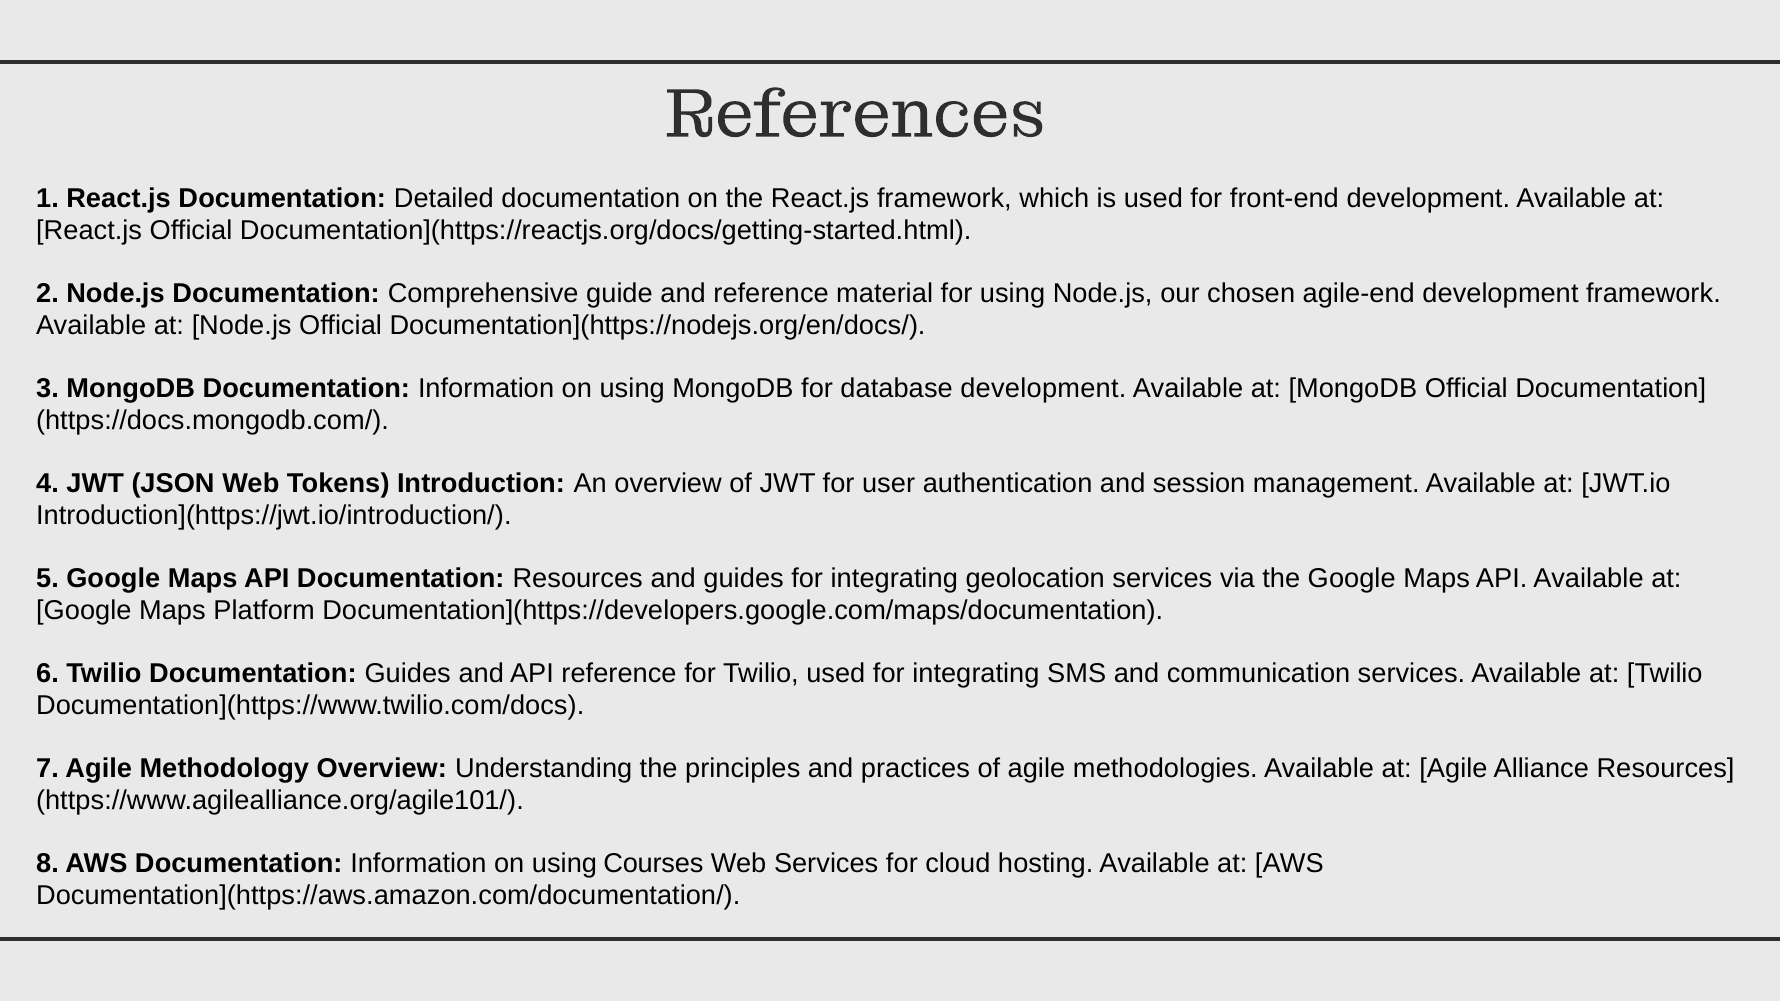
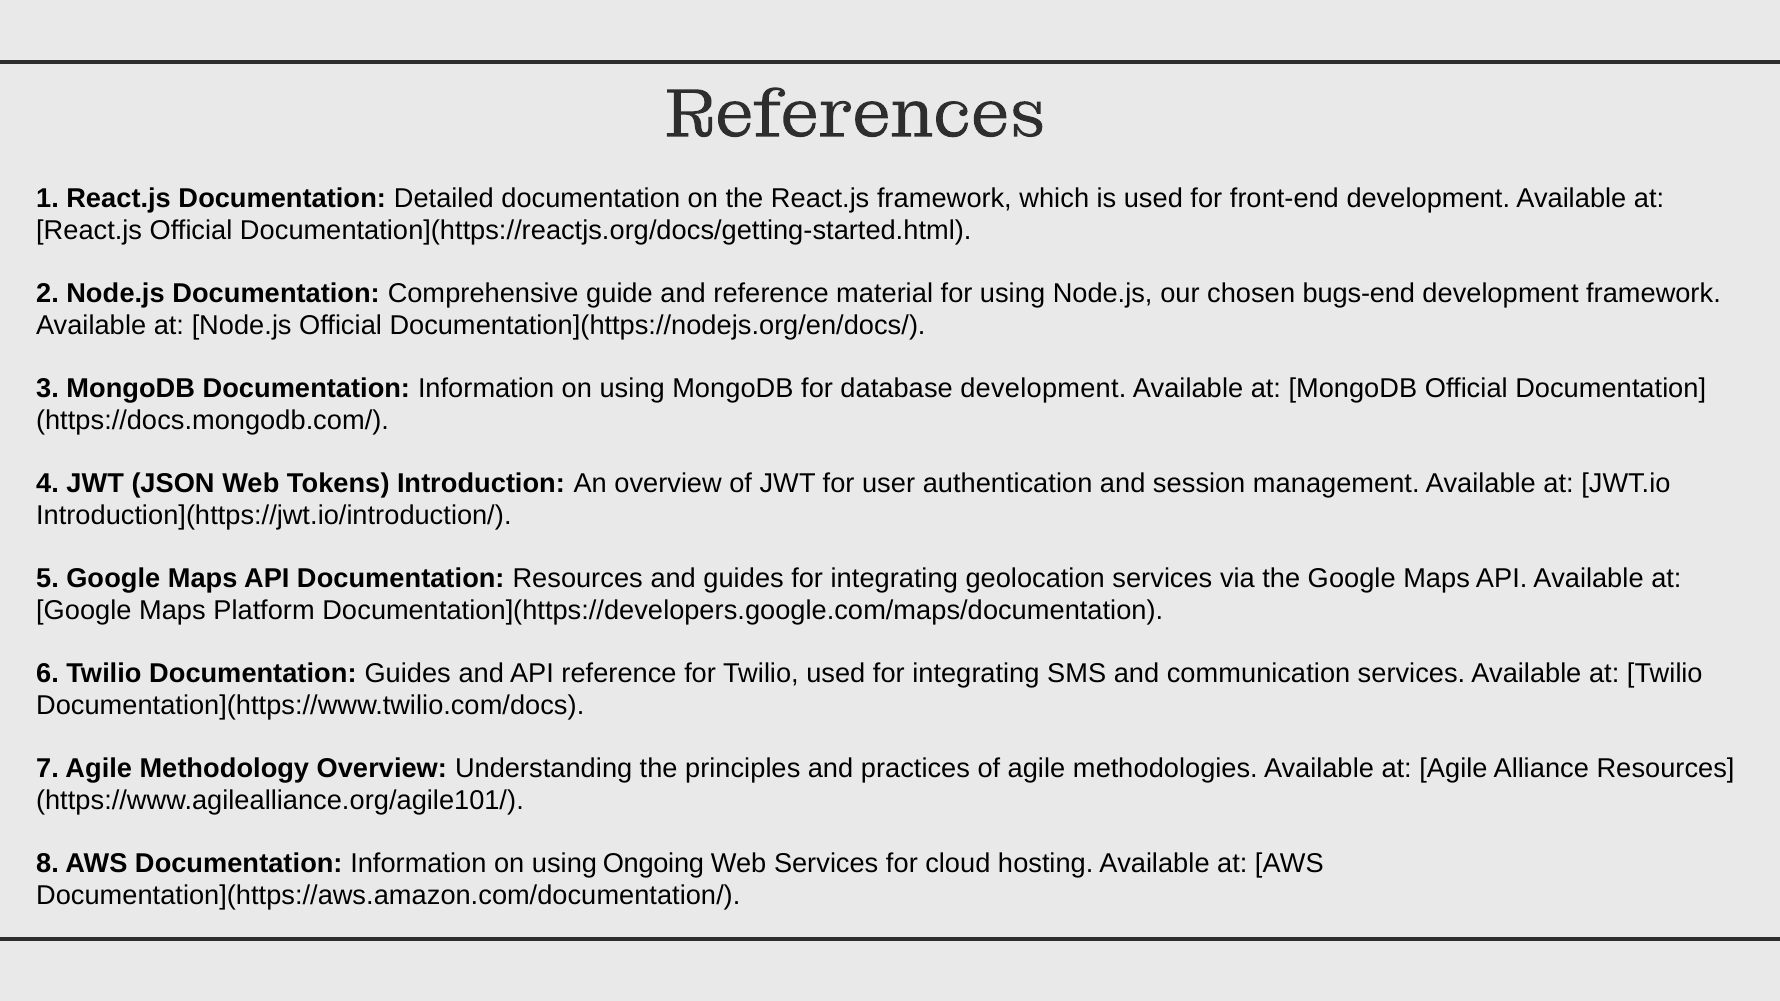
agile-end: agile-end -> bugs-end
Courses: Courses -> Ongoing
